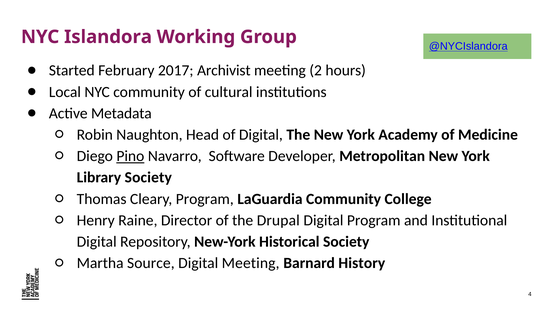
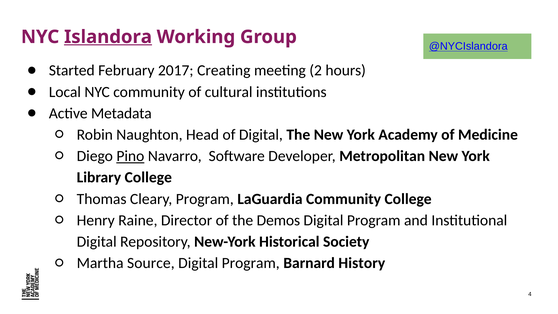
Islandora underline: none -> present
Archivist: Archivist -> Creating
Library Society: Society -> College
Drupal: Drupal -> Demos
Meeting at (251, 263): Meeting -> Program
